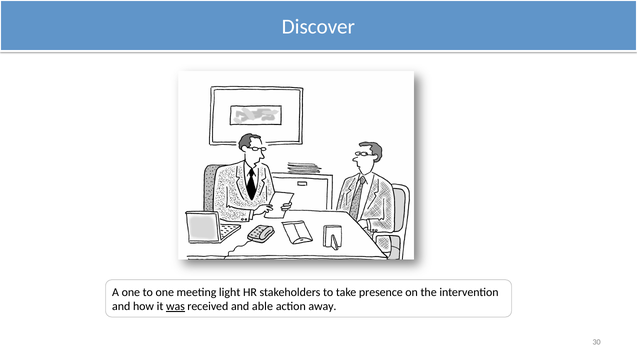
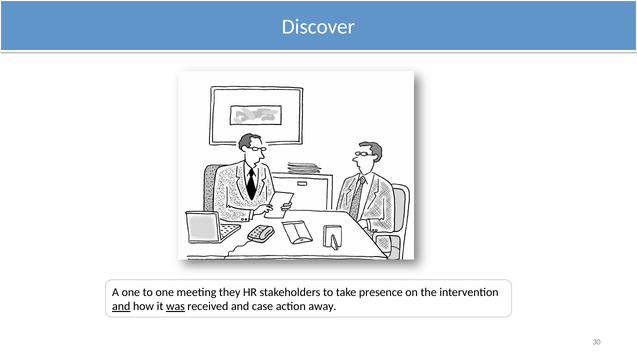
light: light -> they
and at (121, 307) underline: none -> present
able: able -> case
